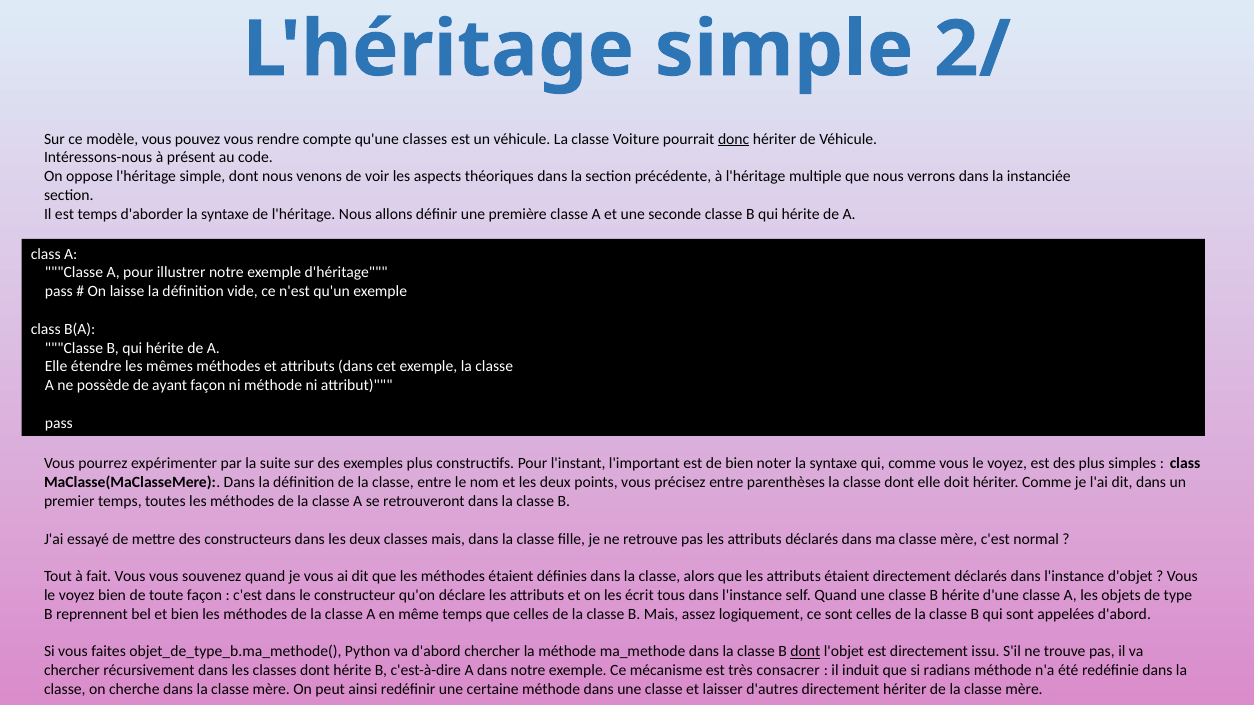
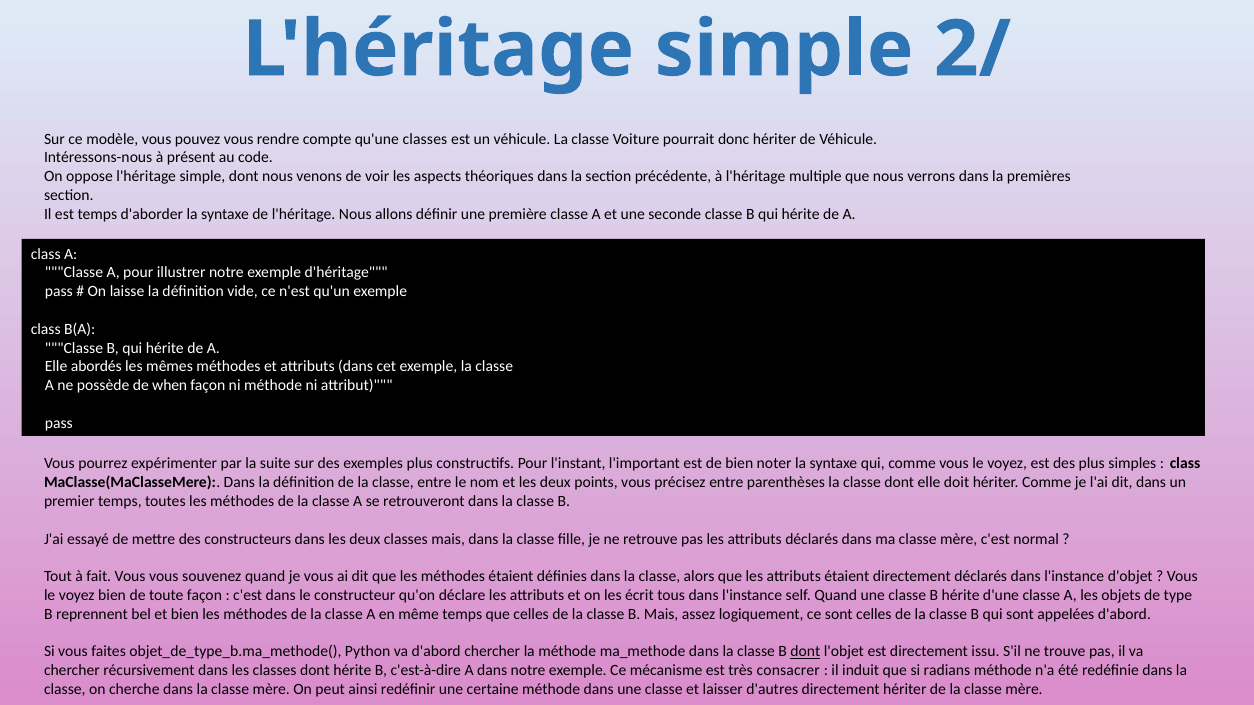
donc underline: present -> none
instanciée: instanciée -> premières
étendre: étendre -> abordés
ayant: ayant -> when
